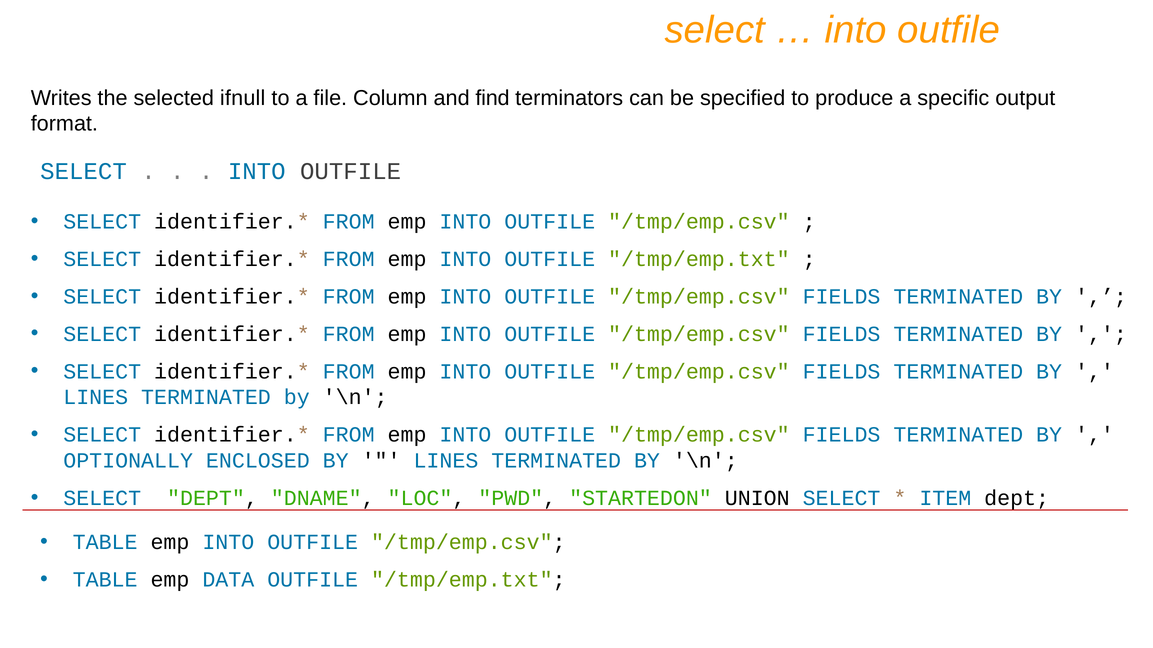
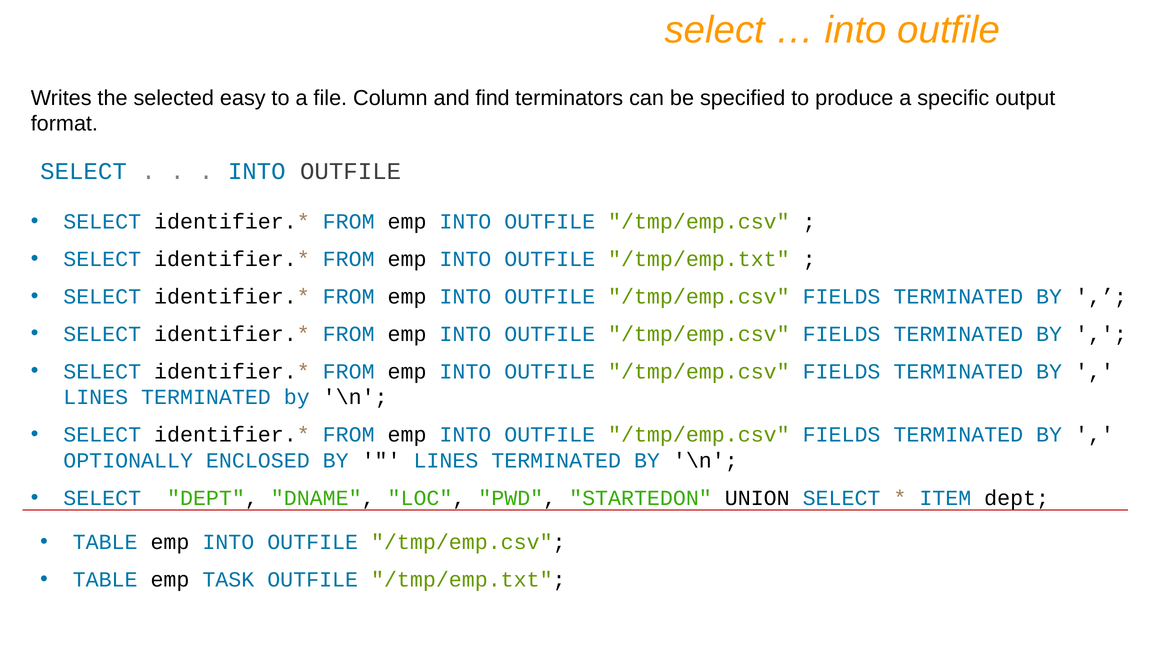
ifnull: ifnull -> easy
DATA: DATA -> TASK
